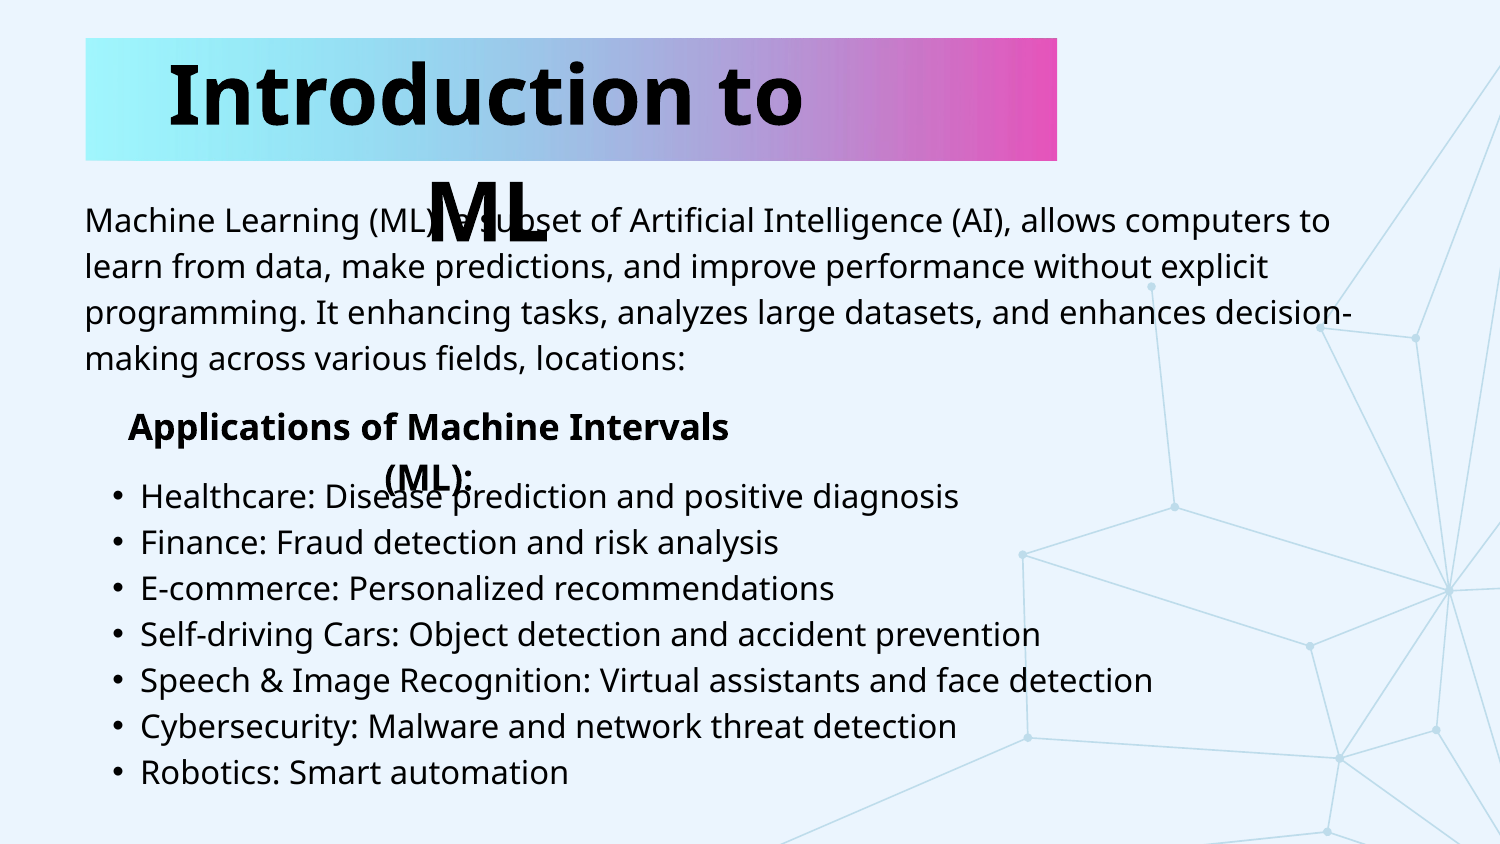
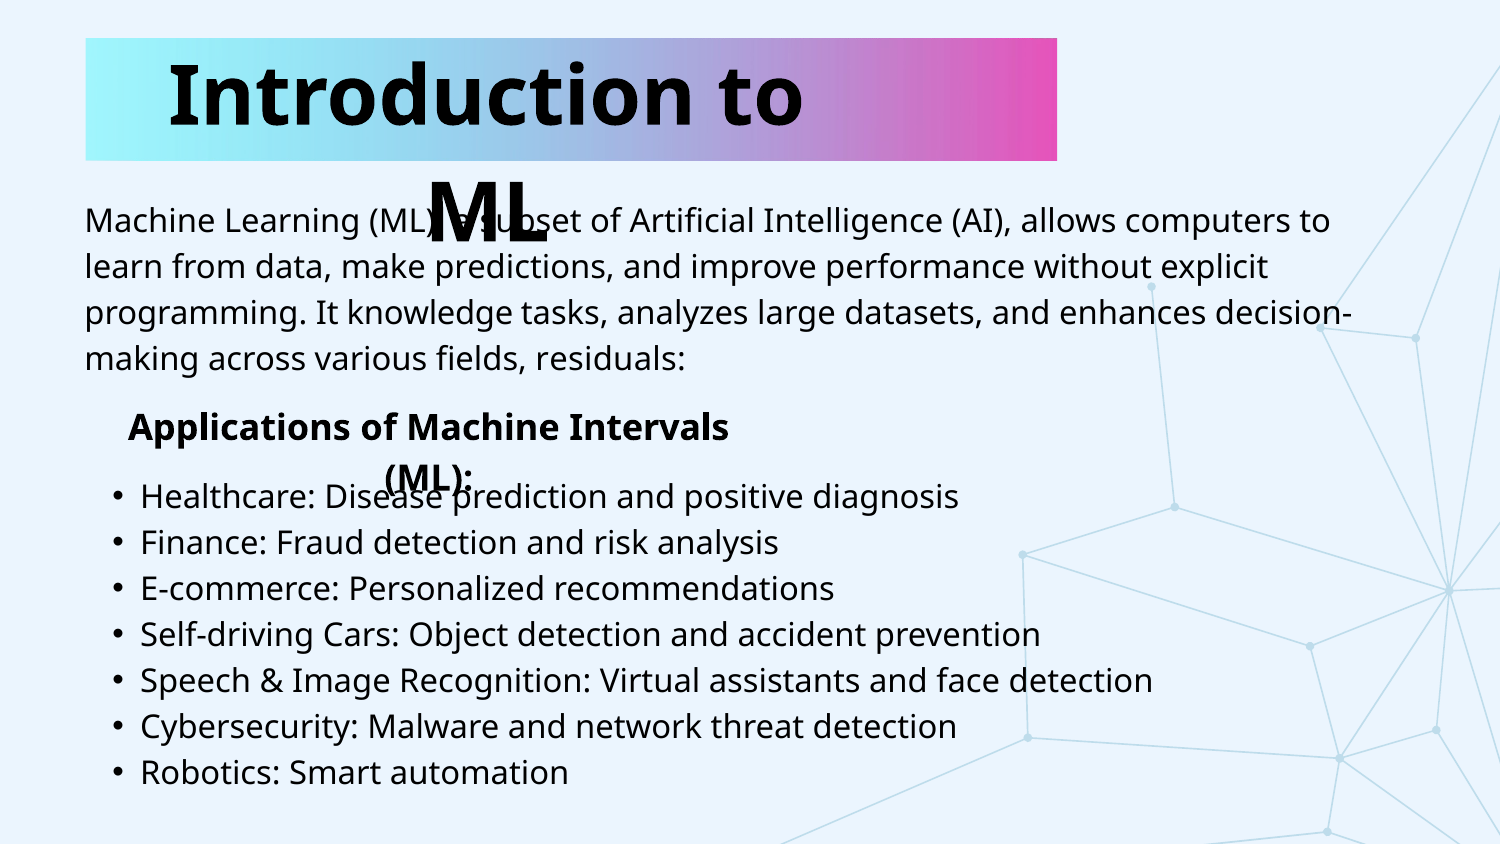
enhancing: enhancing -> knowledge
locations: locations -> residuals
